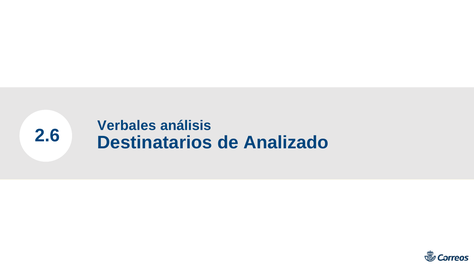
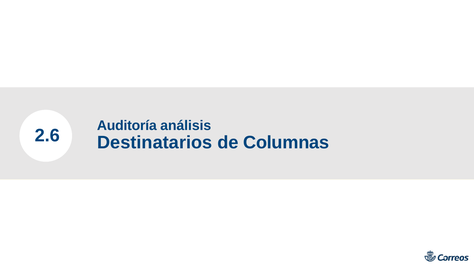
Verbales: Verbales -> Auditoría
Analizado: Analizado -> Columnas
